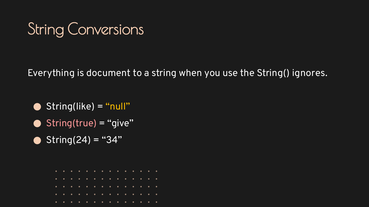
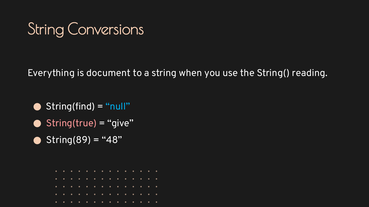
ignores: ignores -> reading
String(like: String(like -> String(find
null colour: yellow -> light blue
String(24: String(24 -> String(89
34: 34 -> 48
